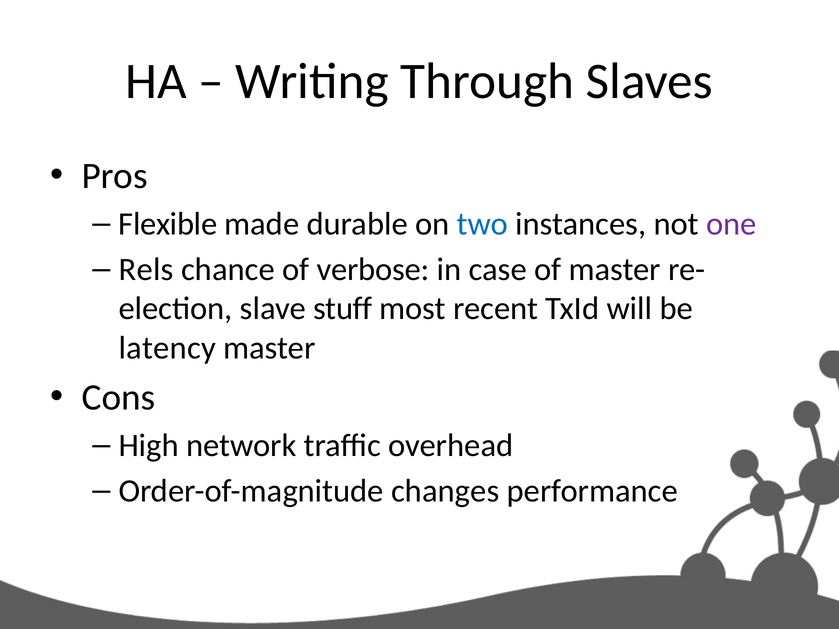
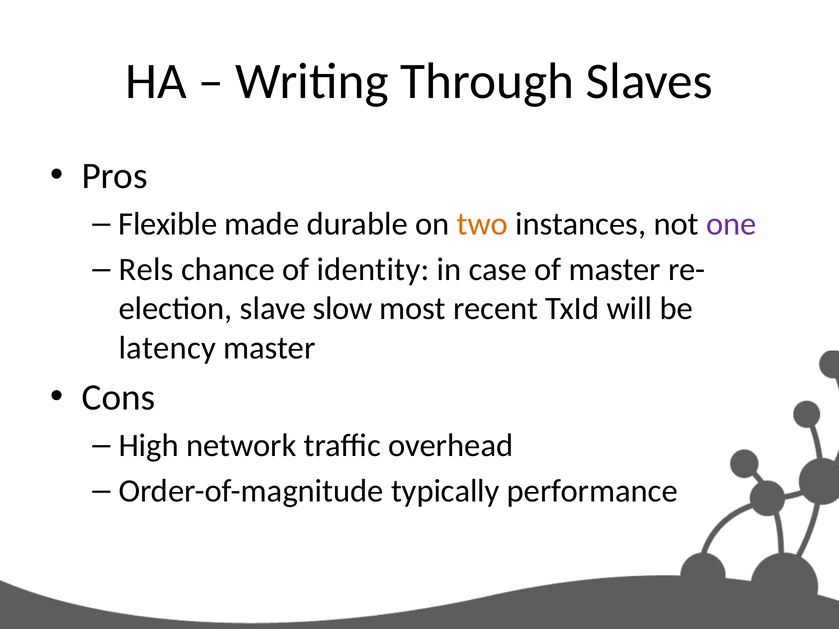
two colour: blue -> orange
verbose: verbose -> identity
stuff: stuff -> slow
changes: changes -> typically
